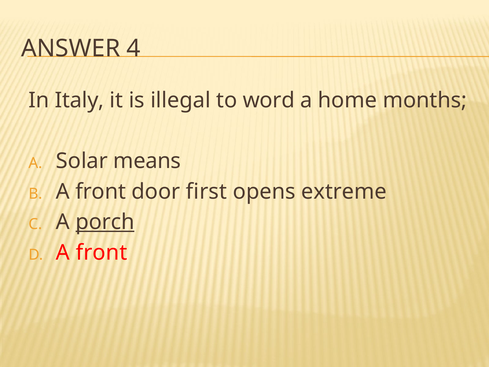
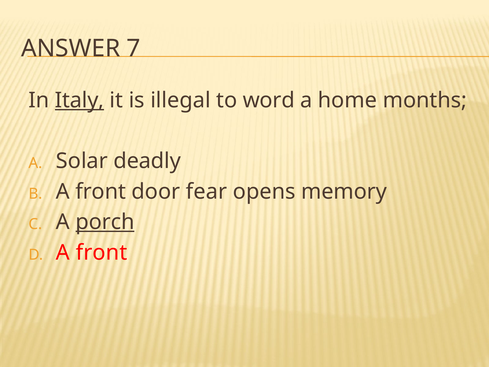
4: 4 -> 7
Italy underline: none -> present
means: means -> deadly
first: first -> fear
extreme: extreme -> memory
